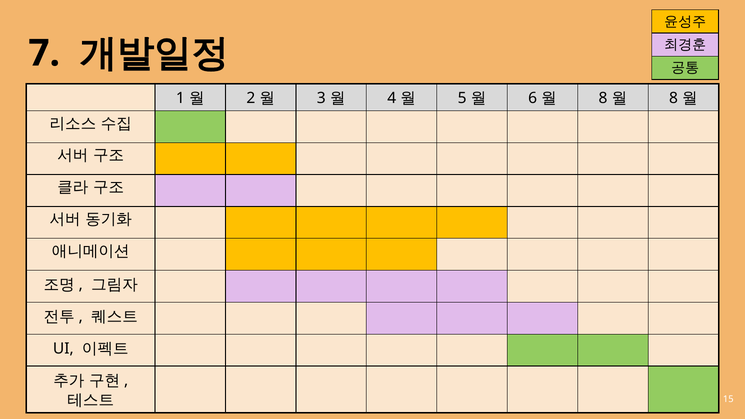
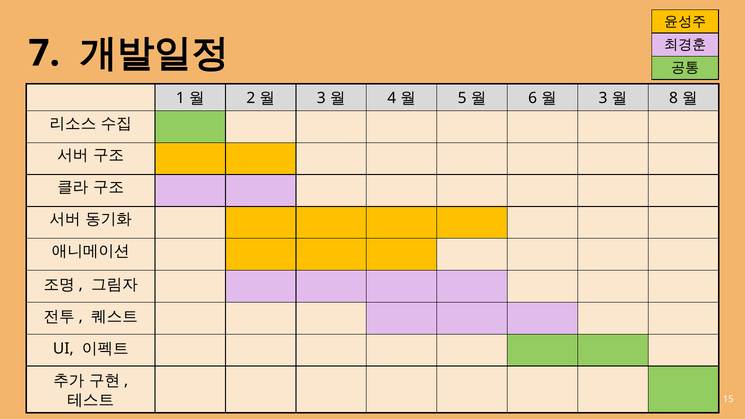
8 at (603, 98): 8 -> 3
